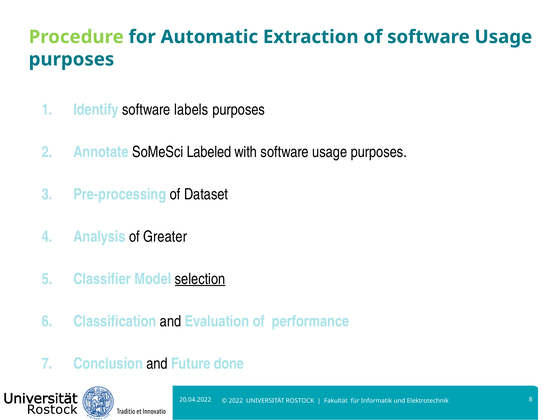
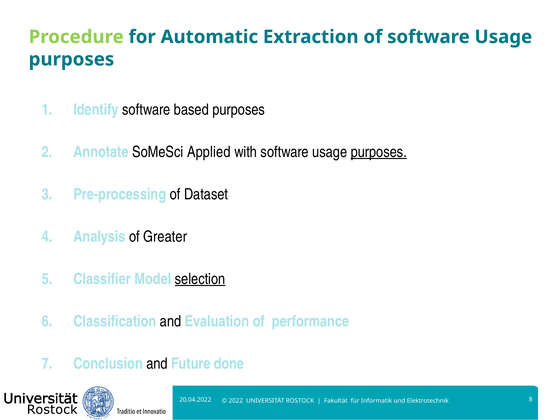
labels: labels -> based
Labeled: Labeled -> Applied
purposes at (379, 152) underline: none -> present
